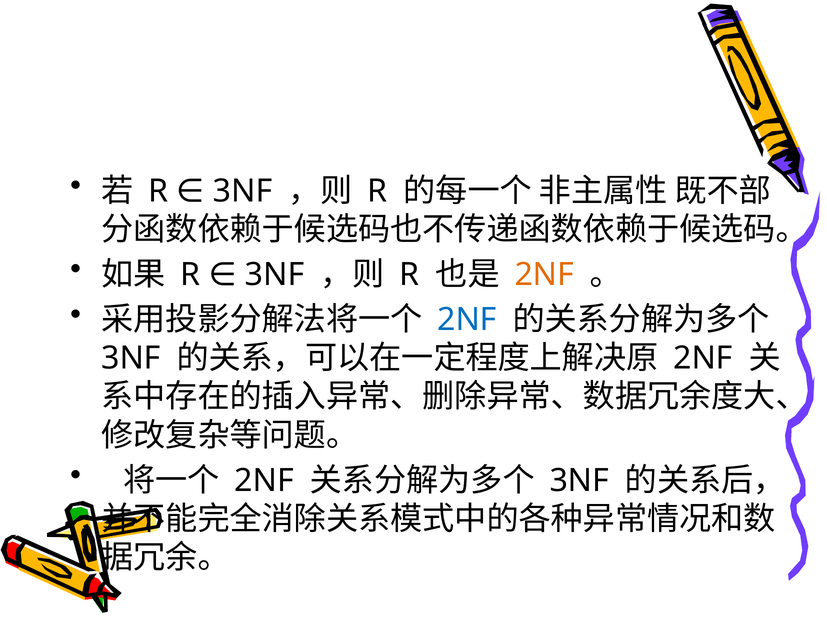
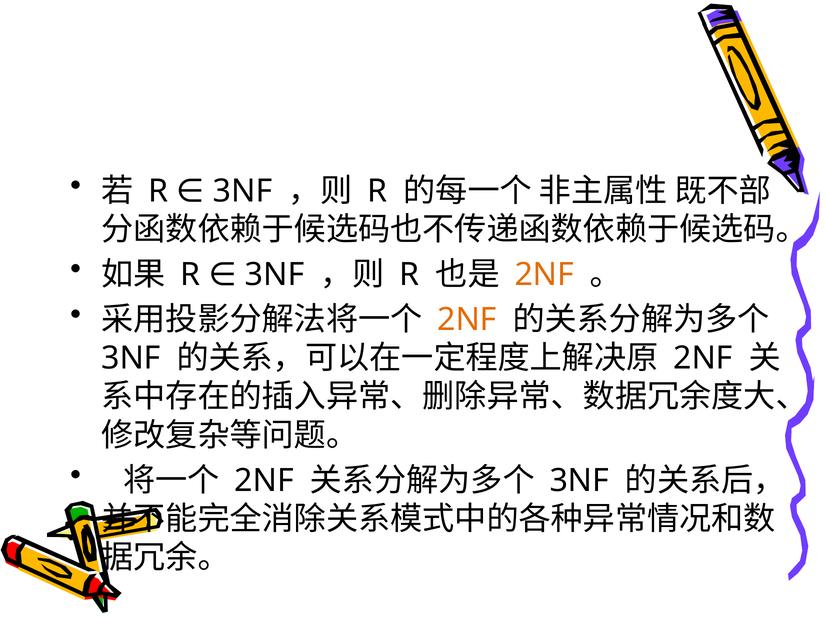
2NF at (467, 320) colour: blue -> orange
